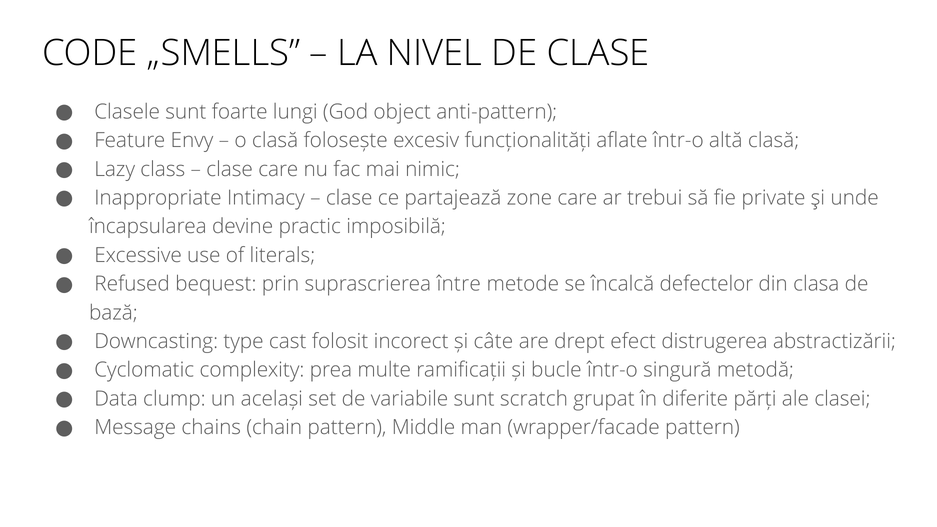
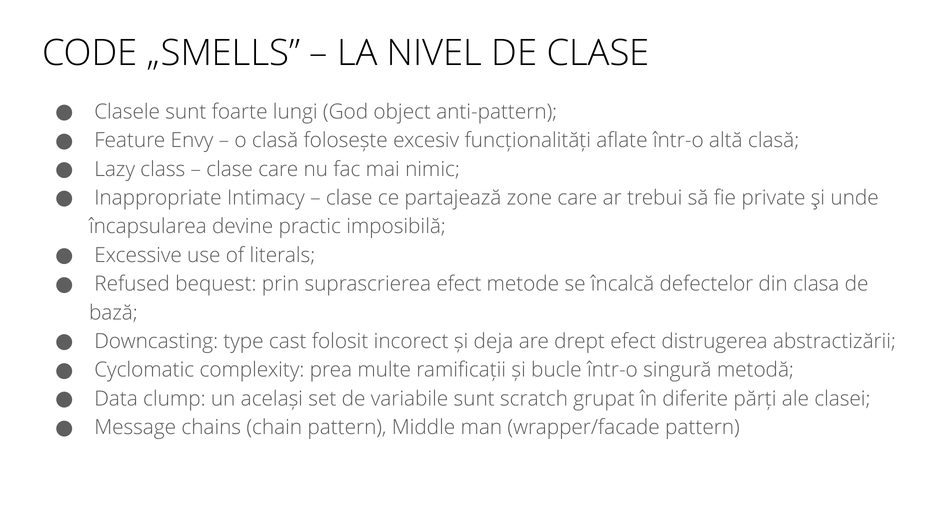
suprascrierea între: între -> efect
câte: câte -> deja
